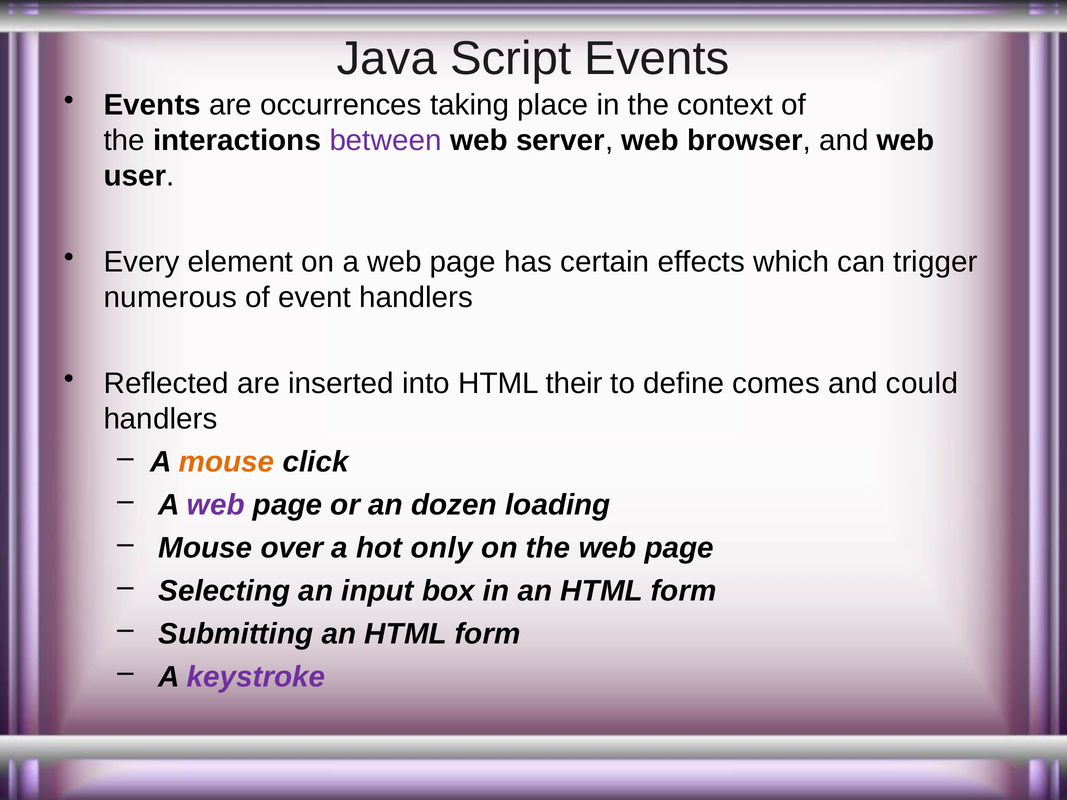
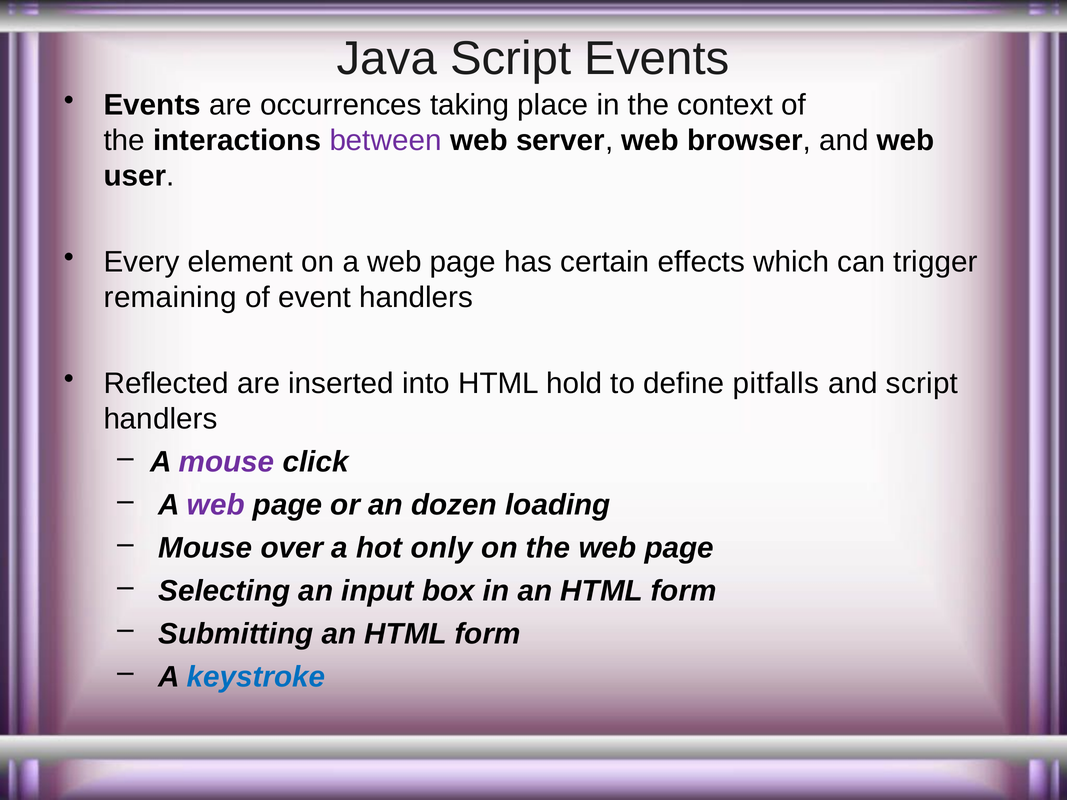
numerous: numerous -> remaining
their: their -> hold
comes: comes -> pitfalls
and could: could -> script
mouse at (227, 462) colour: orange -> purple
keystroke colour: purple -> blue
